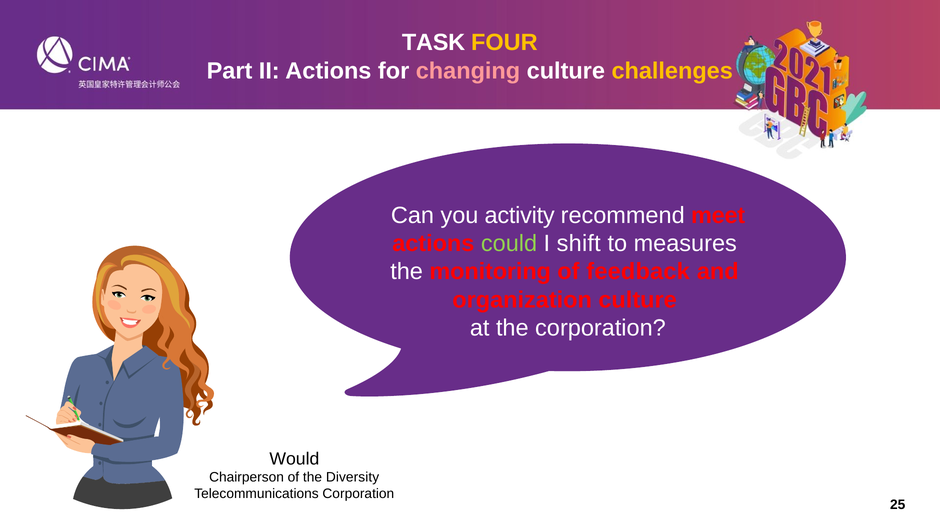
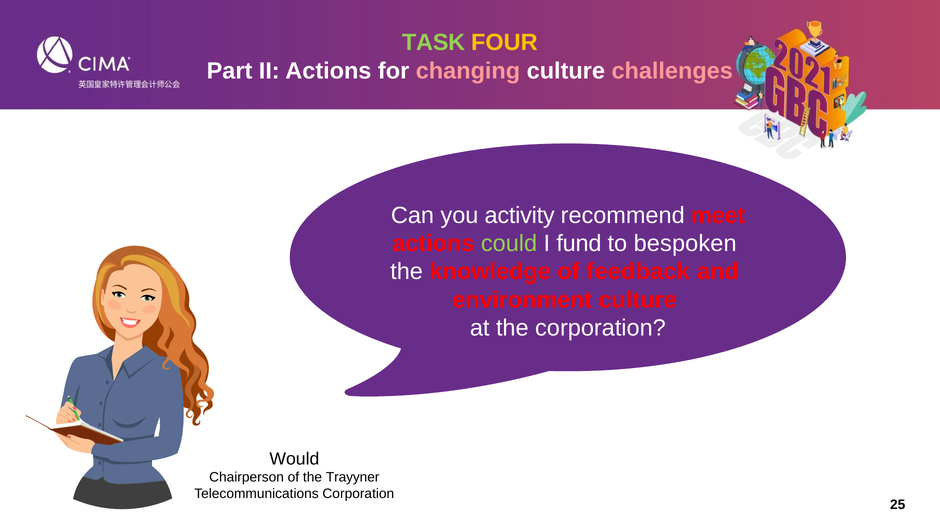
TASK colour: white -> light green
challenges colour: yellow -> pink
shift: shift -> fund
measures: measures -> bespoken
monitoring: monitoring -> knowledge
organization: organization -> environment
Diversity: Diversity -> Trayyner
